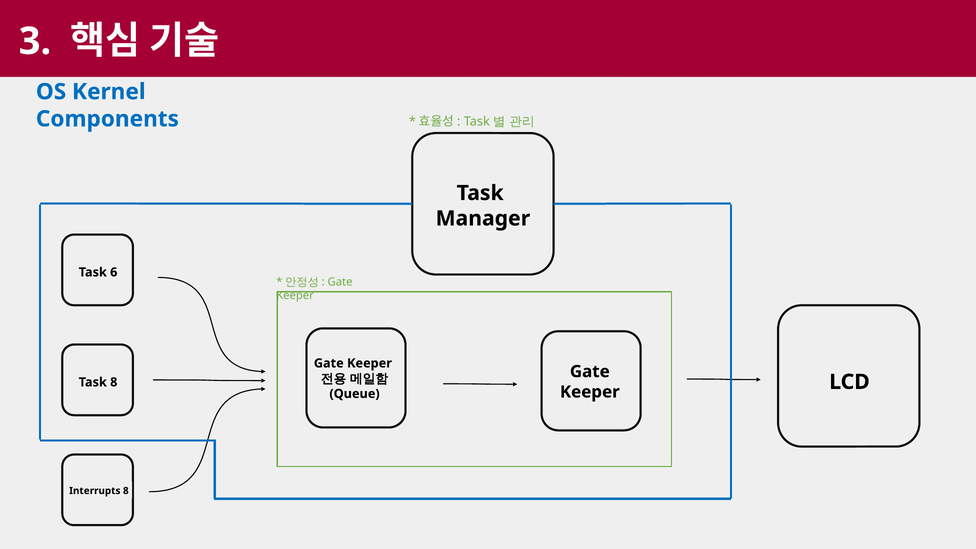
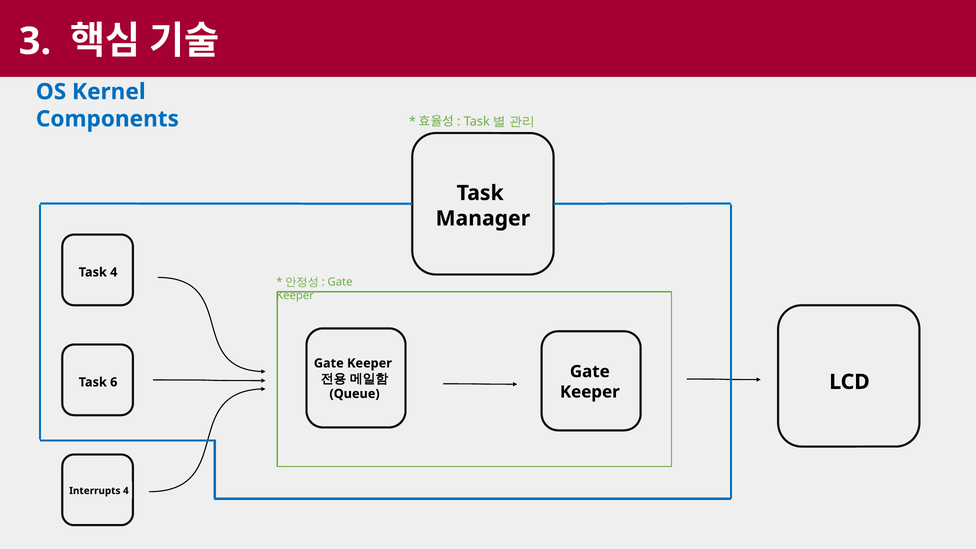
Task 6: 6 -> 4
Task 8: 8 -> 6
Interrupts 8: 8 -> 4
